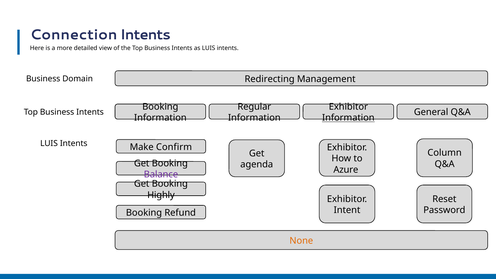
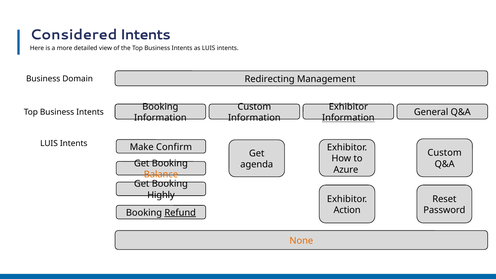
Connection: Connection -> Considered
Regular at (254, 107): Regular -> Custom
Column at (445, 153): Column -> Custom
Balance colour: purple -> orange
Intent: Intent -> Action
Refund underline: none -> present
